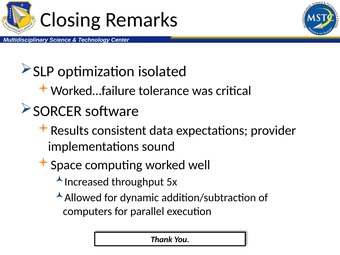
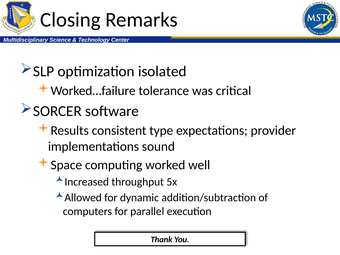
data: data -> type
